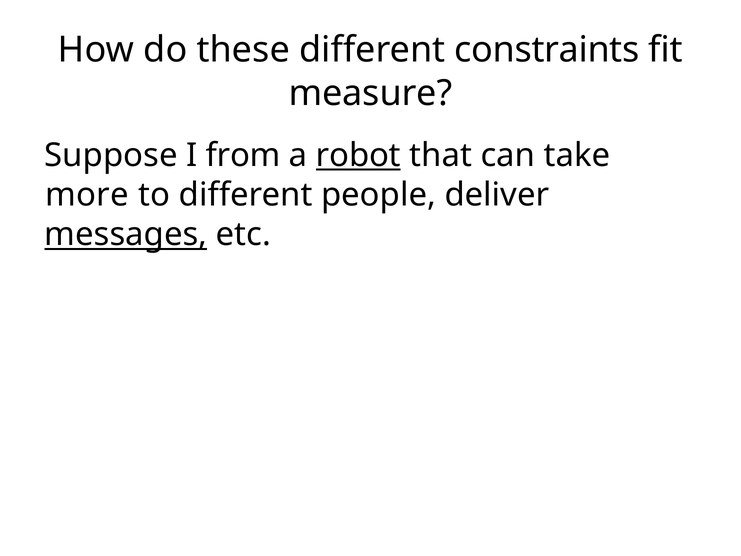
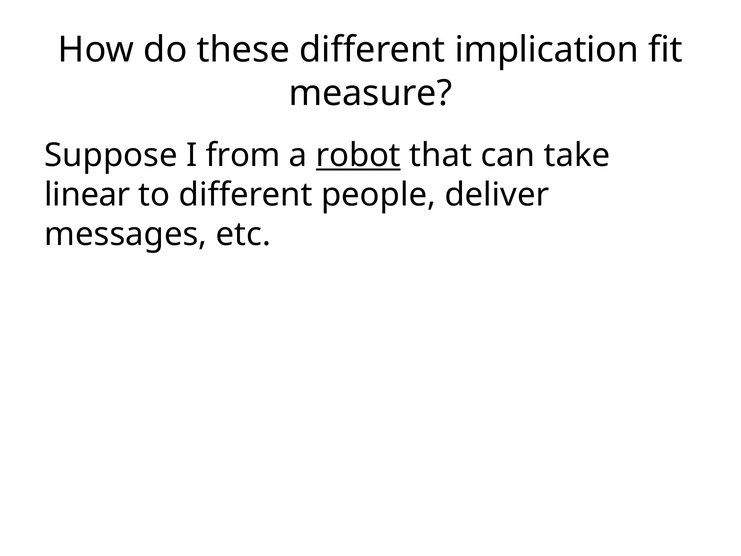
constraints: constraints -> implication
more: more -> linear
messages underline: present -> none
